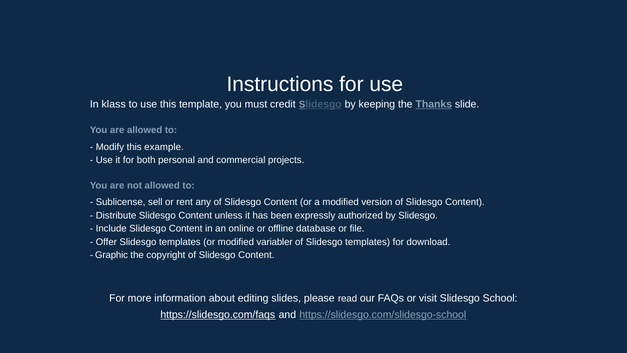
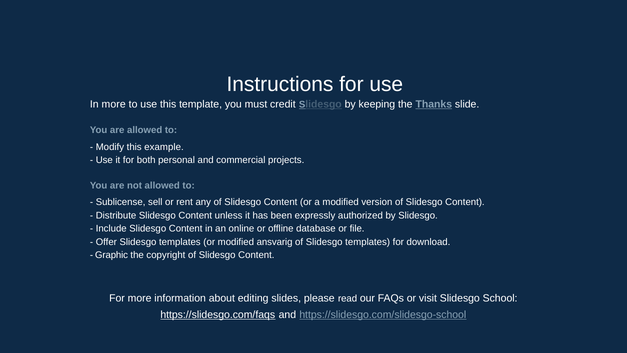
In klass: klass -> more
variabler: variabler -> ansvarig
